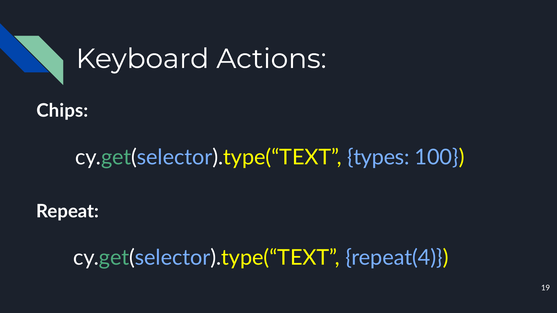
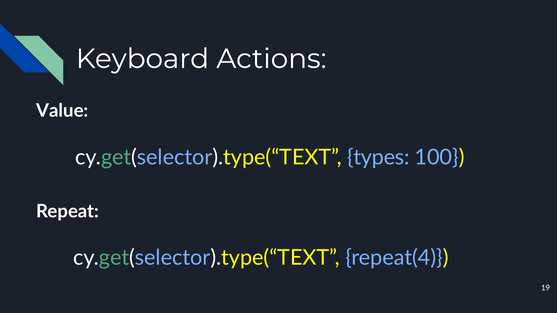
Chips: Chips -> Value
